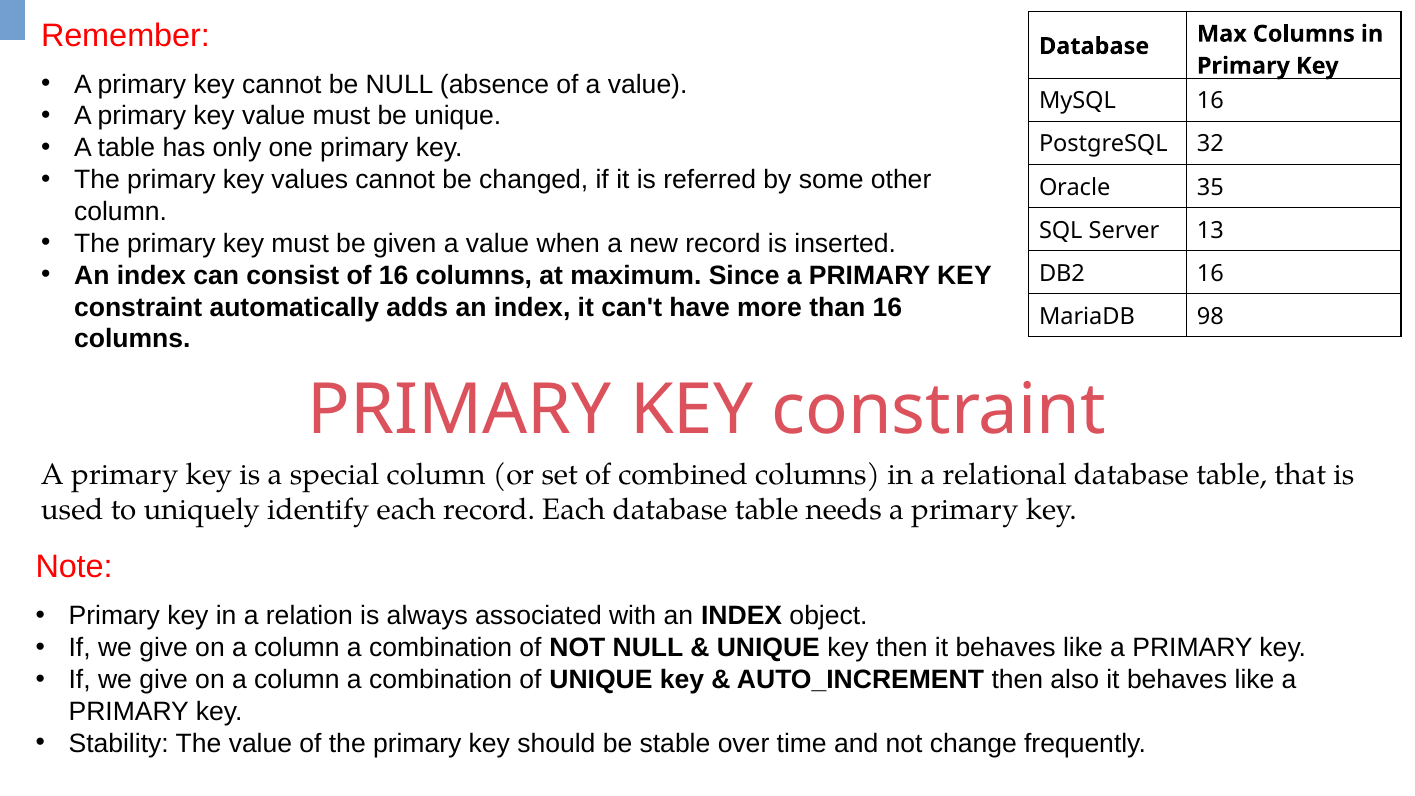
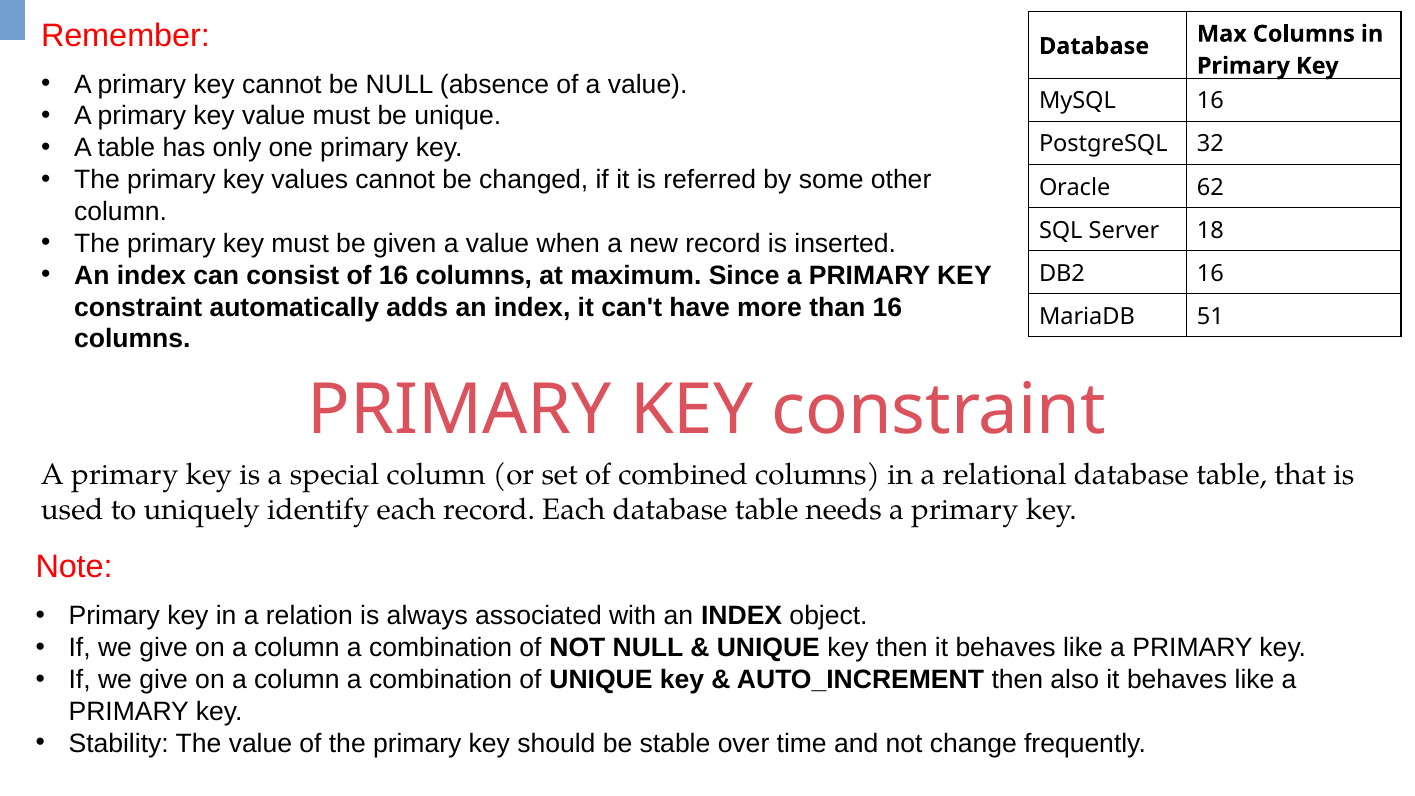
35: 35 -> 62
13: 13 -> 18
98: 98 -> 51
